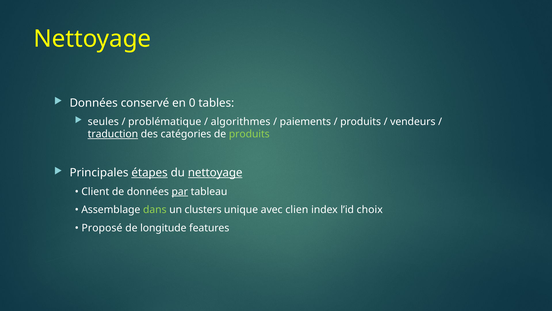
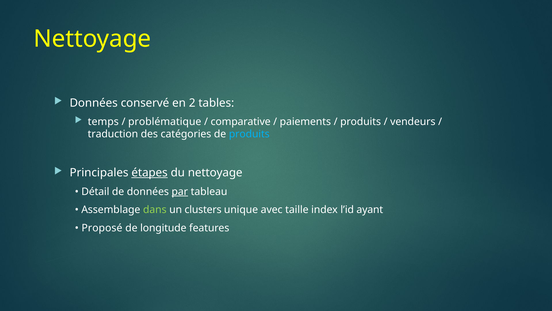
0: 0 -> 2
seules: seules -> temps
algorithmes: algorithmes -> comparative
traduction underline: present -> none
produits at (249, 134) colour: light green -> light blue
nettoyage at (215, 172) underline: present -> none
Client: Client -> Détail
clien: clien -> taille
choix: choix -> ayant
